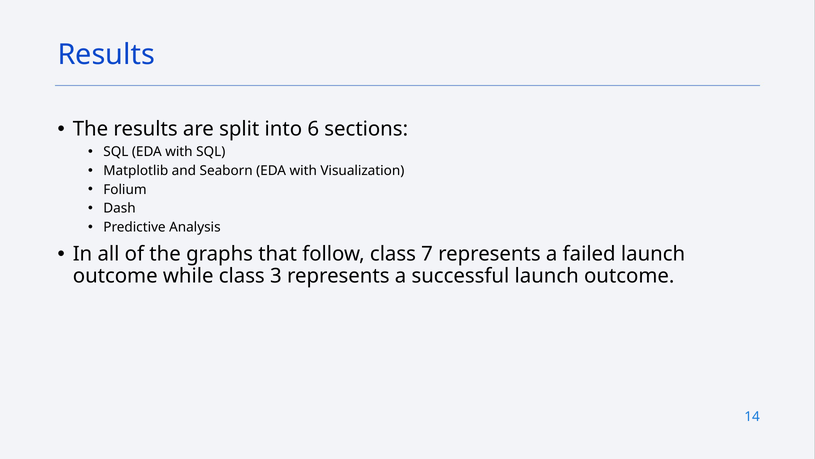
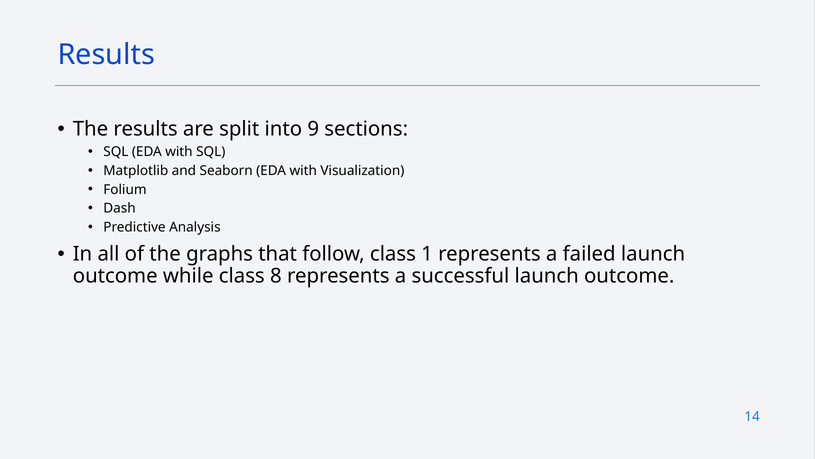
6: 6 -> 9
7: 7 -> 1
3: 3 -> 8
